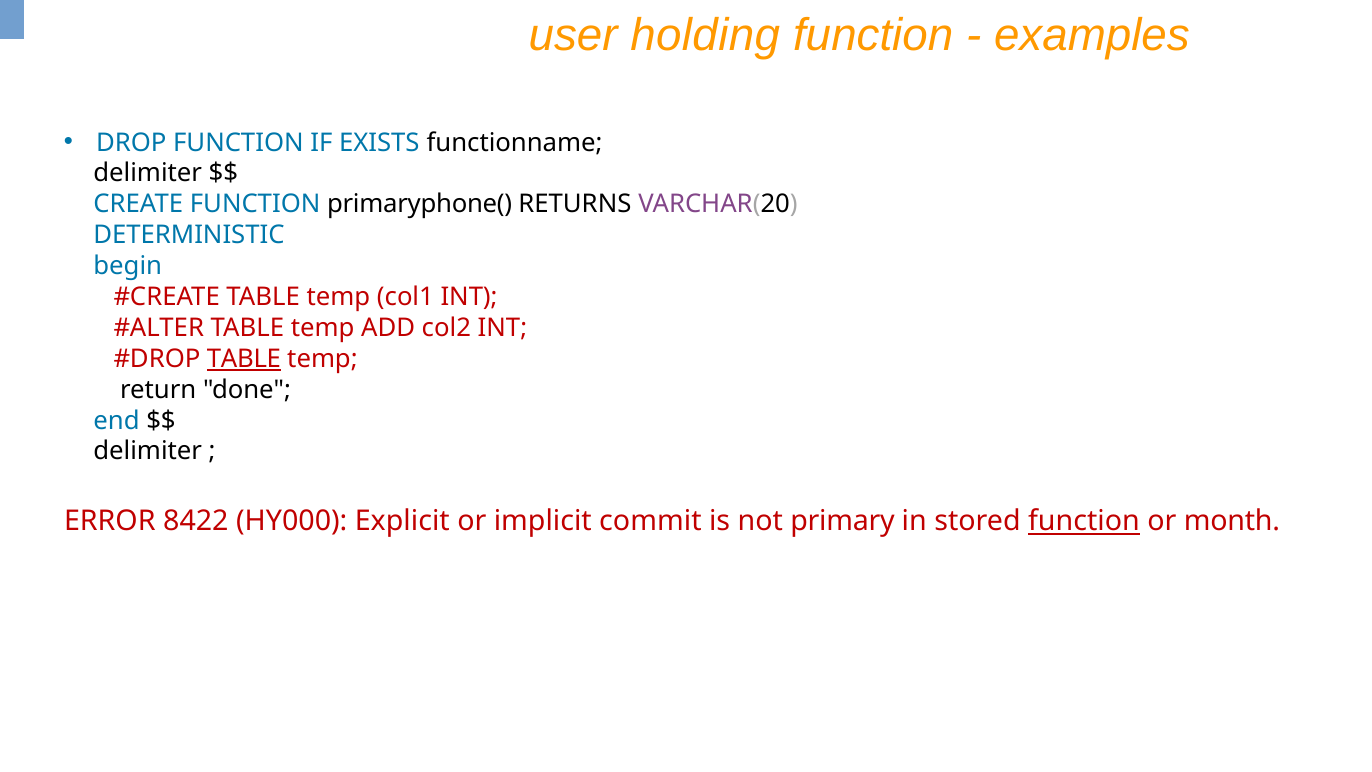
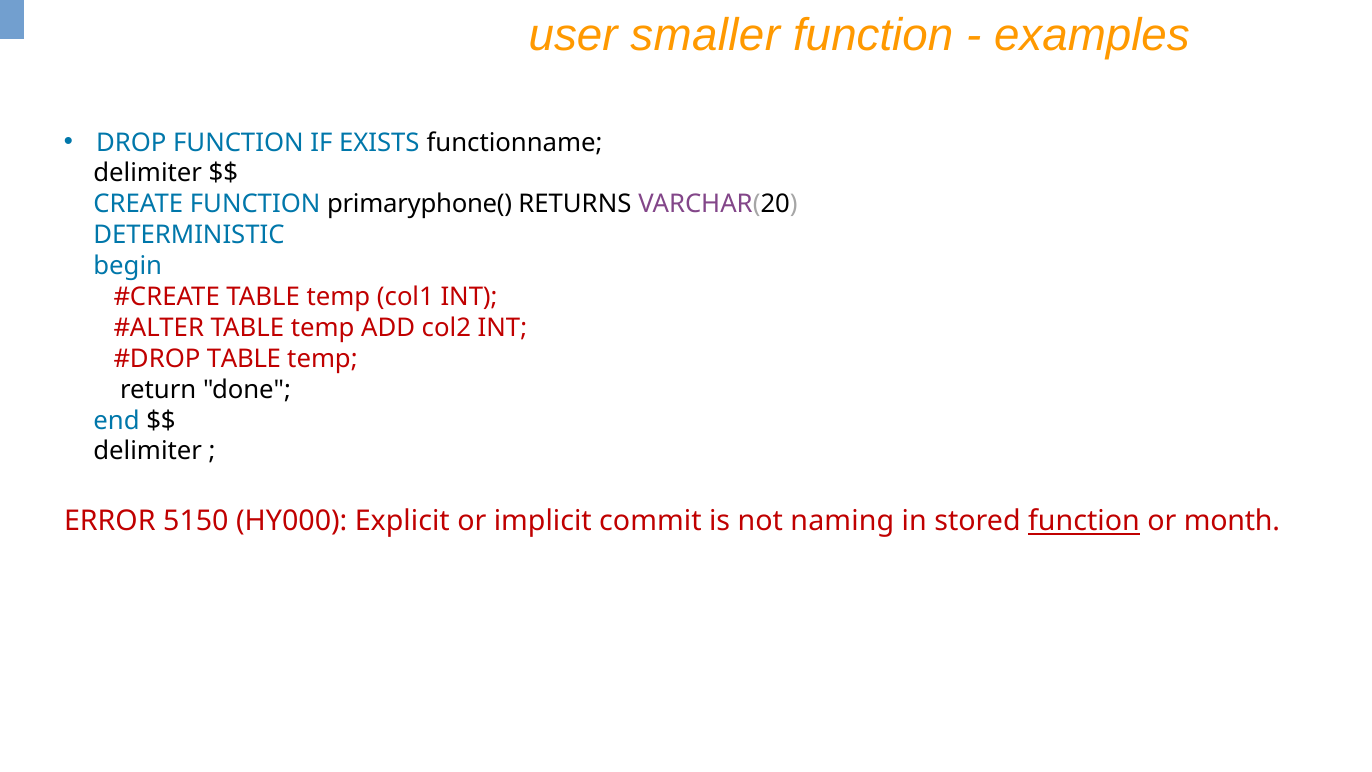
holding: holding -> smaller
TABLE at (244, 359) underline: present -> none
8422: 8422 -> 5150
primary: primary -> naming
